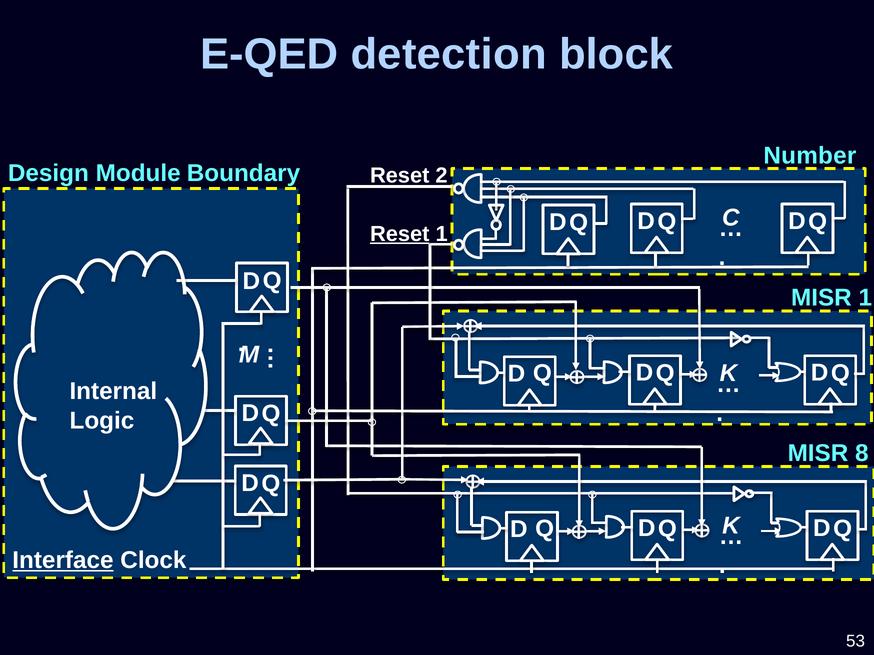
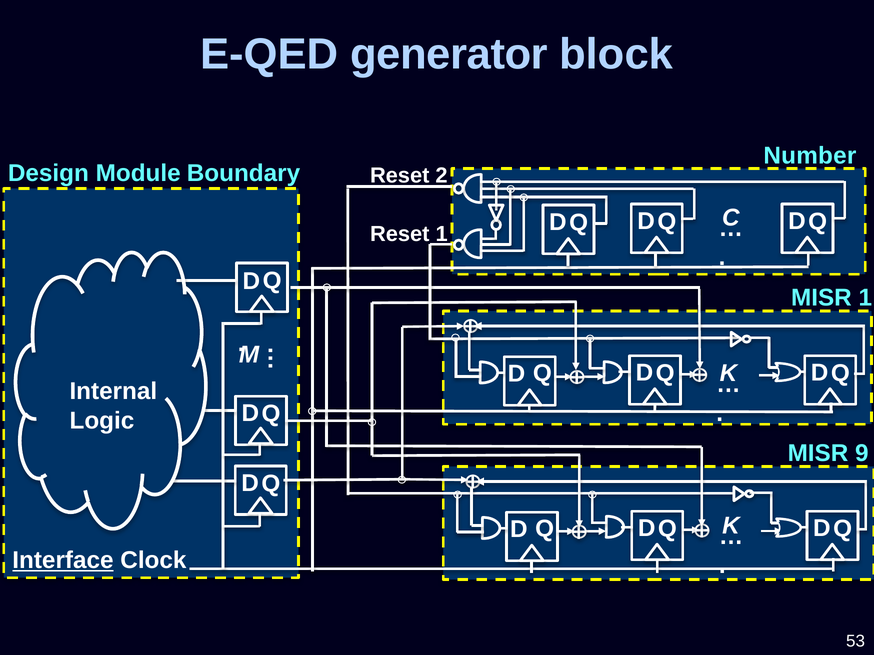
detection: detection -> generator
Reset at (400, 234) underline: present -> none
8: 8 -> 9
